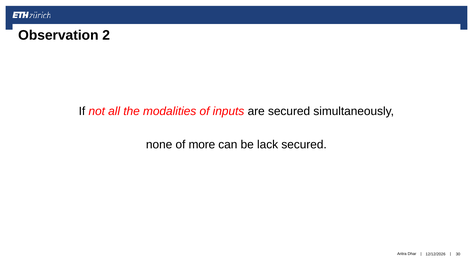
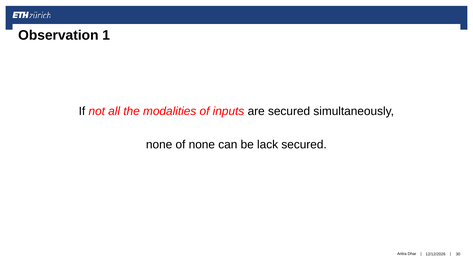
2: 2 -> 1
of more: more -> none
